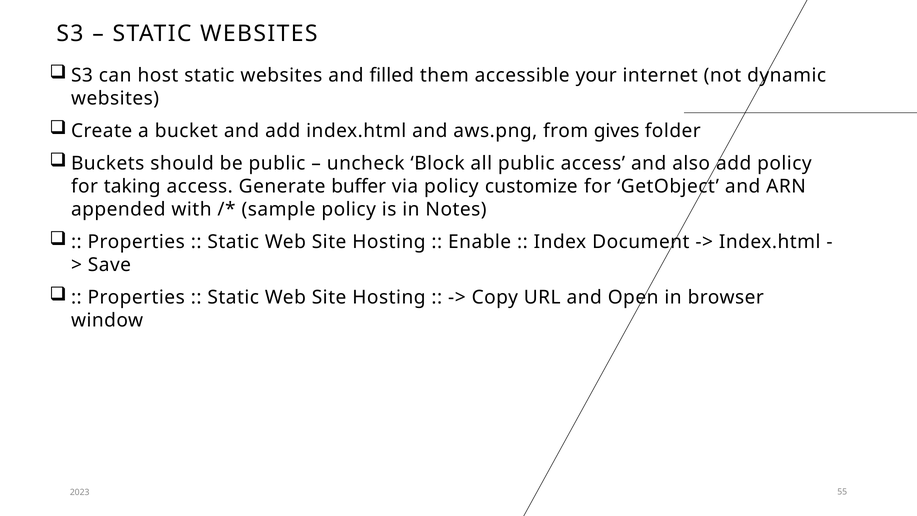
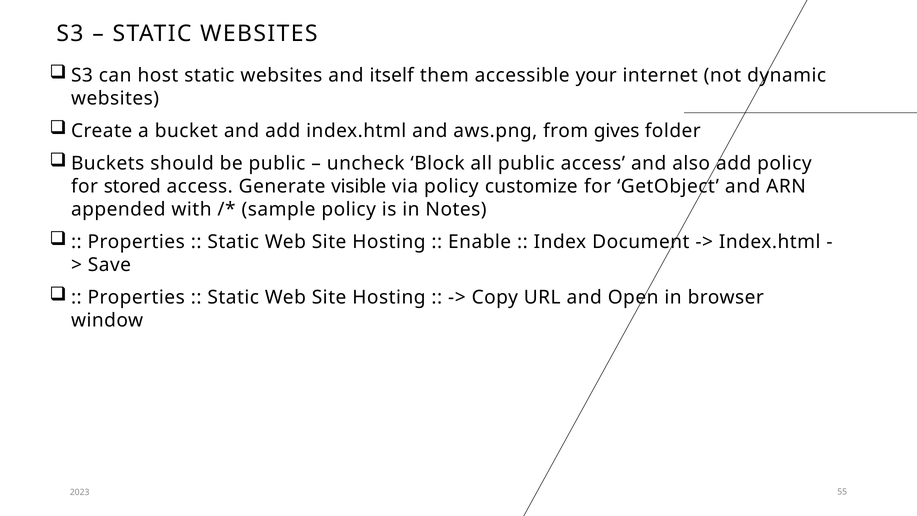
filled: filled -> itself
taking: taking -> stored
buffer: buffer -> visible
